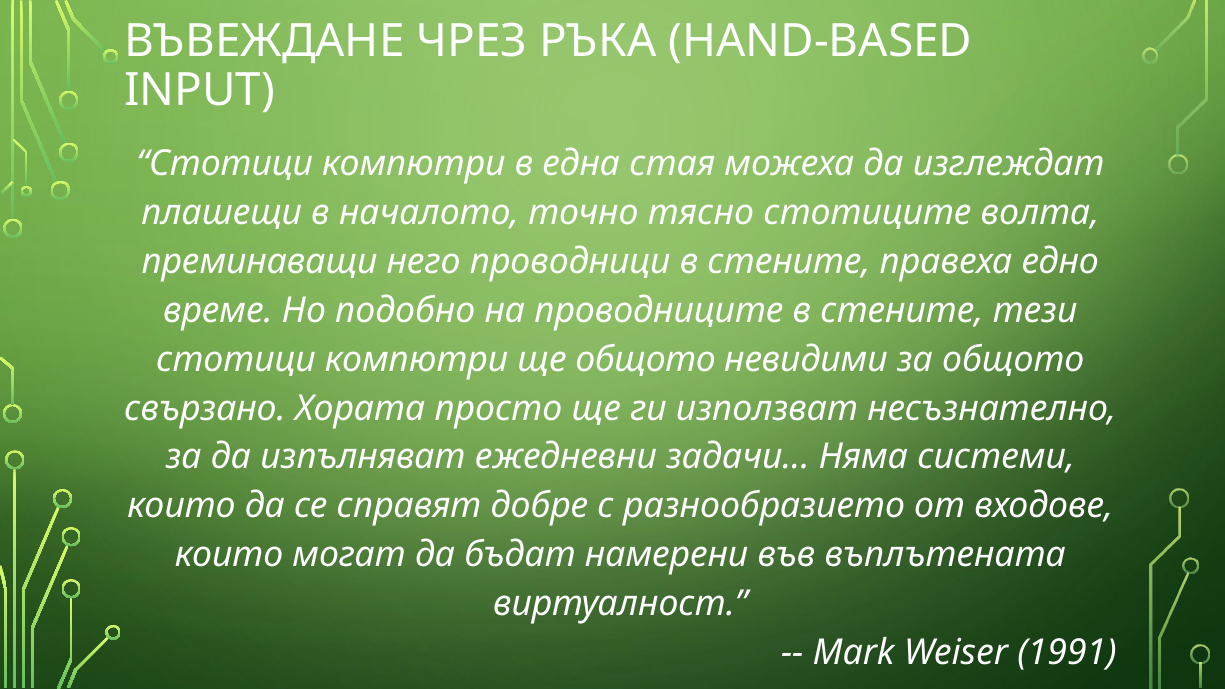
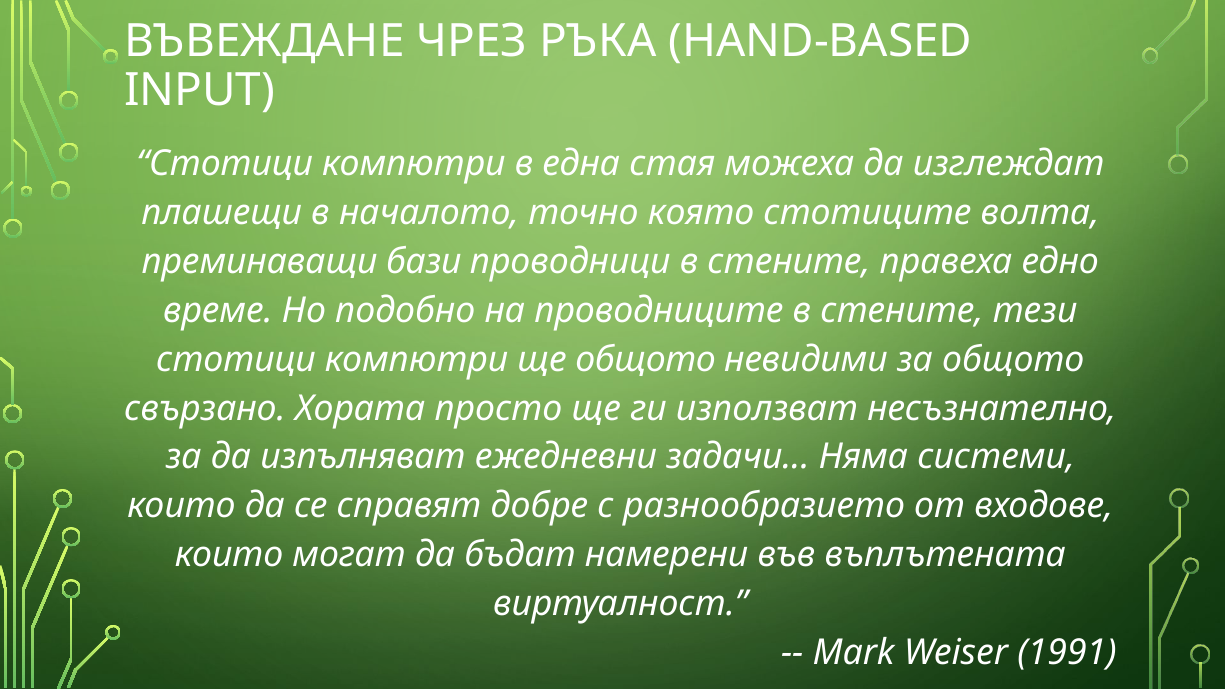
тясно: тясно -> която
него: него -> бази
